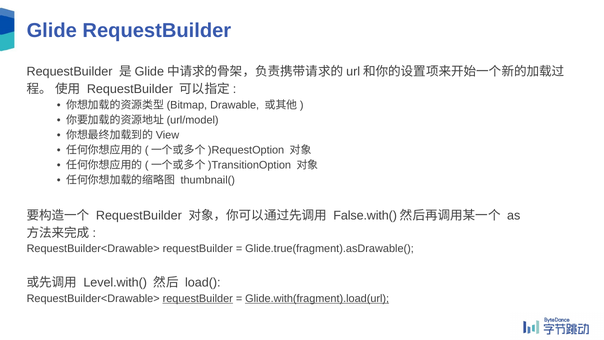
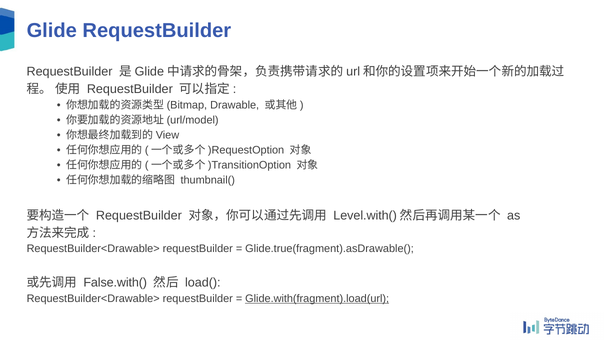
False.with(: False.with( -> Level.with(
Level.with(: Level.with( -> False.with(
requestBuilder at (198, 298) underline: present -> none
